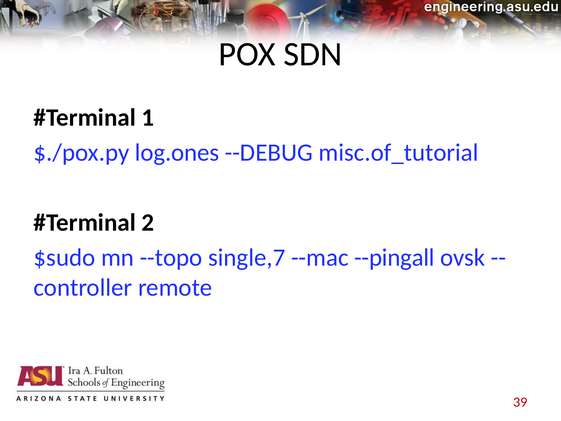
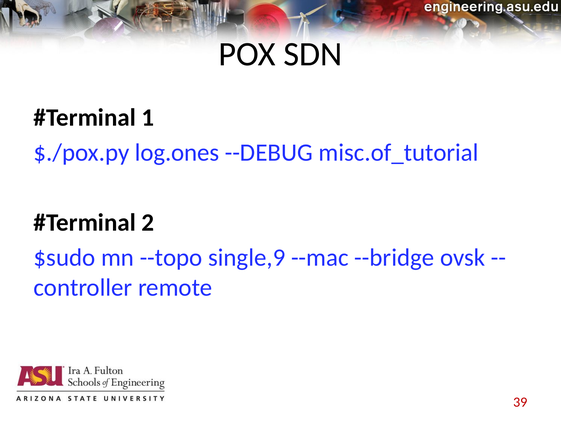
single,7: single,7 -> single,9
--pingall: --pingall -> --bridge
